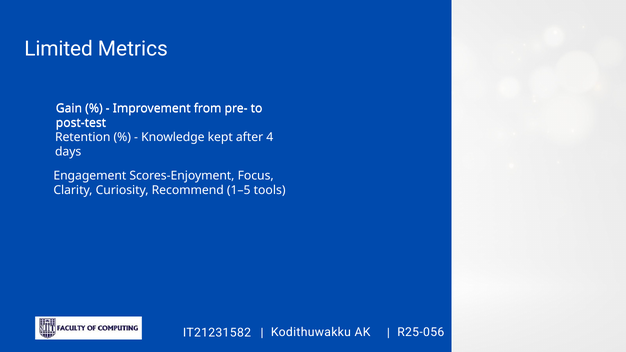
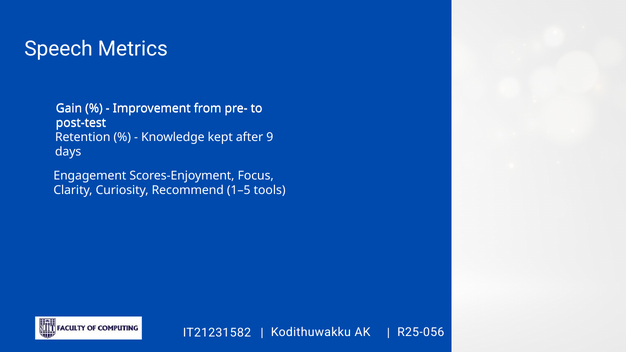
Limited: Limited -> Speech
4: 4 -> 9
